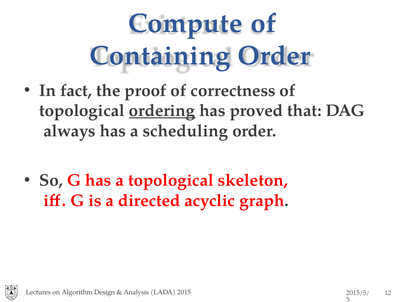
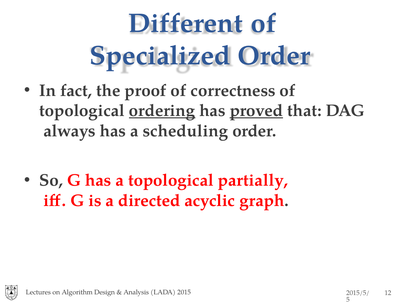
Compute: Compute -> Different
Containing: Containing -> Specialized
proved underline: none -> present
skeleton: skeleton -> partially
